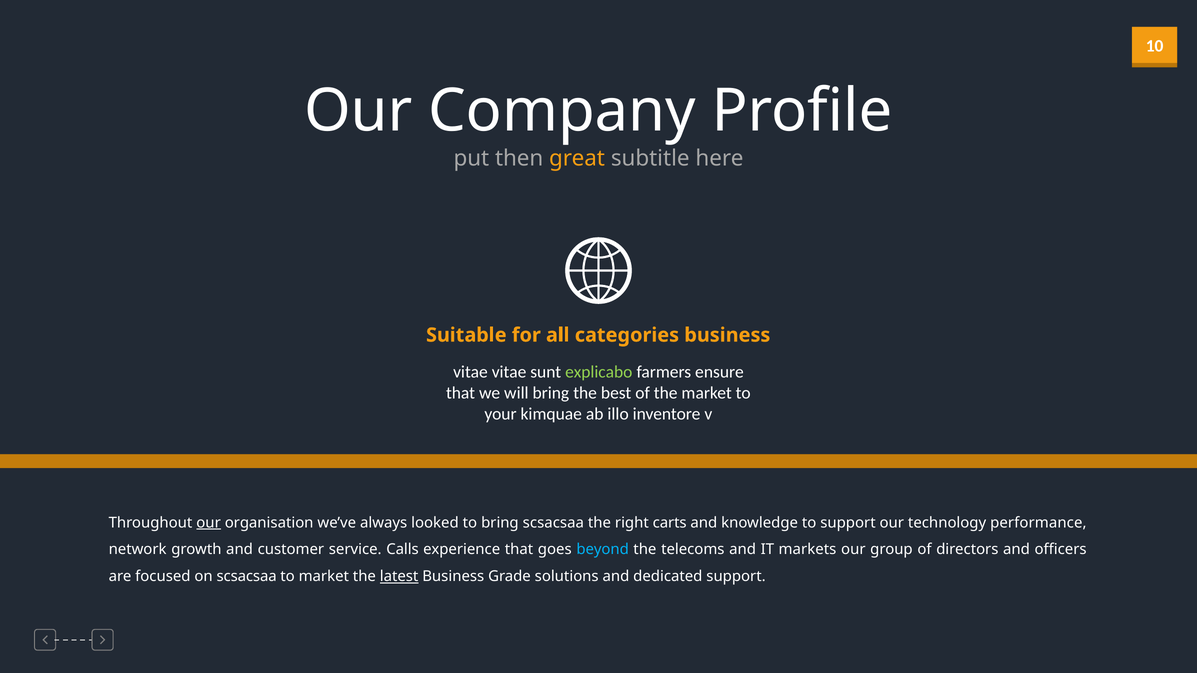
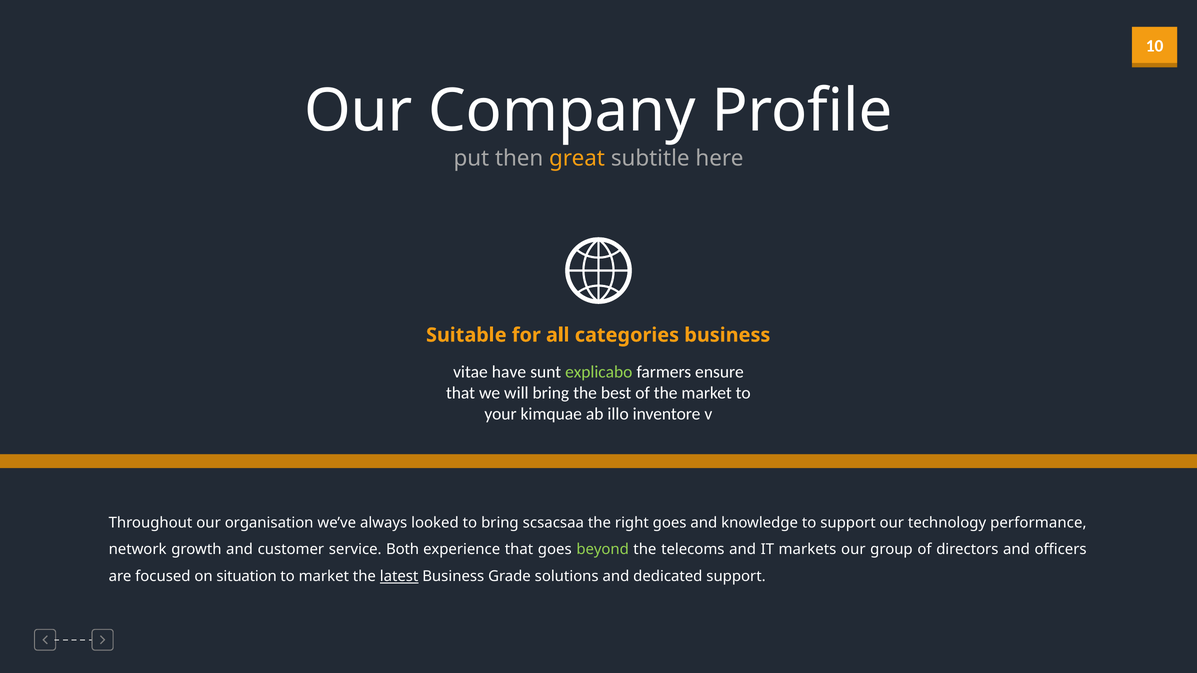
vitae vitae: vitae -> have
our at (209, 523) underline: present -> none
right carts: carts -> goes
Calls: Calls -> Both
beyond colour: light blue -> light green
on scsacsaa: scsacsaa -> situation
